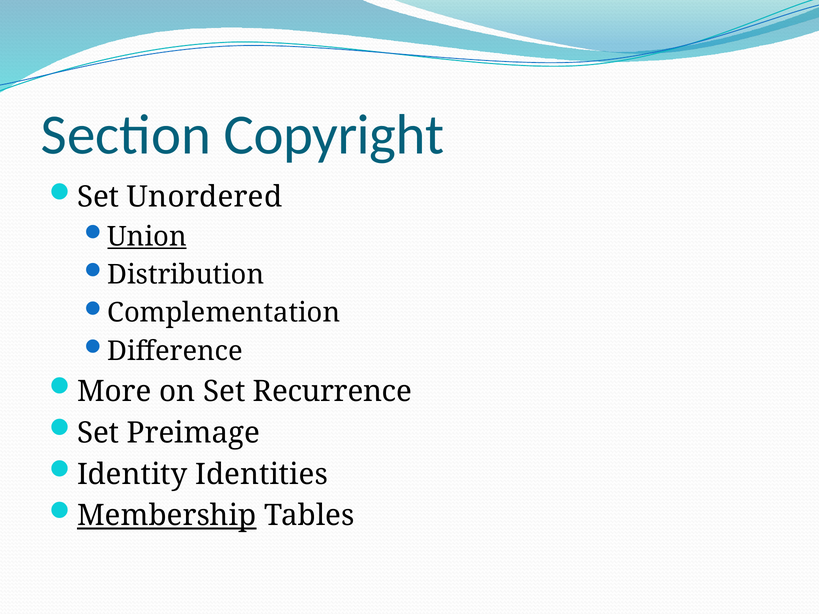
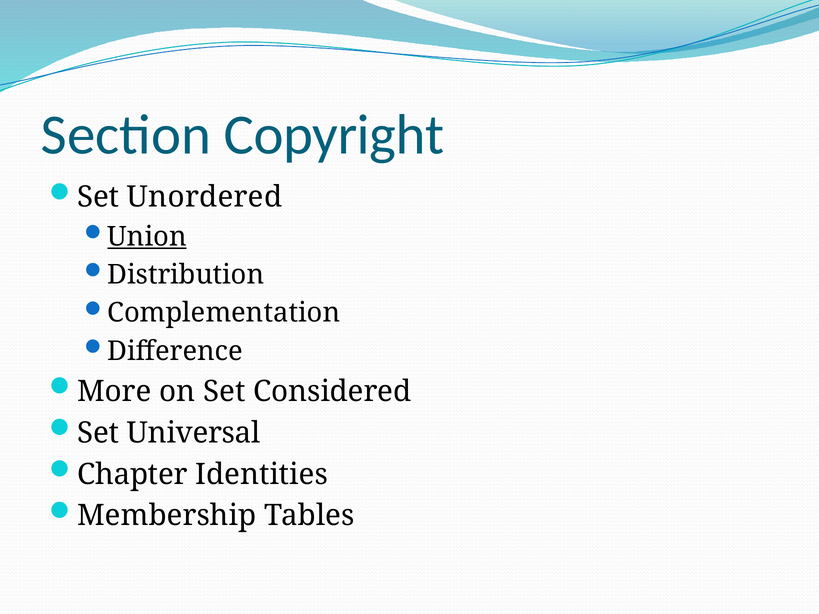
Recurrence: Recurrence -> Considered
Preimage: Preimage -> Universal
Identity: Identity -> Chapter
Membership underline: present -> none
